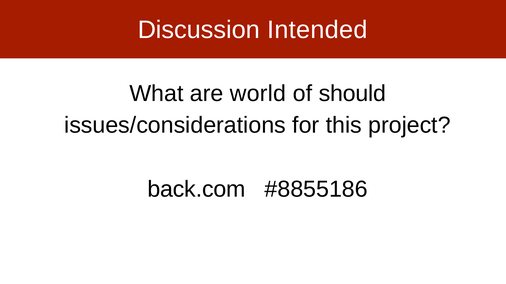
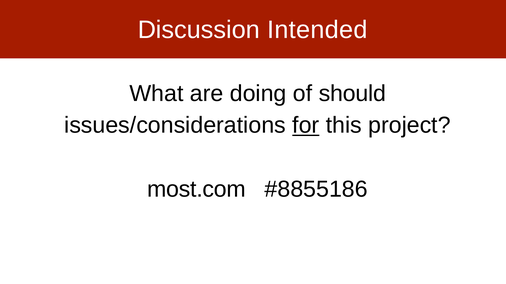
world: world -> doing
for underline: none -> present
back.com: back.com -> most.com
